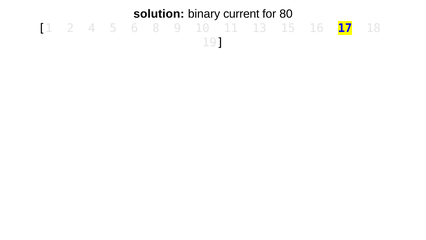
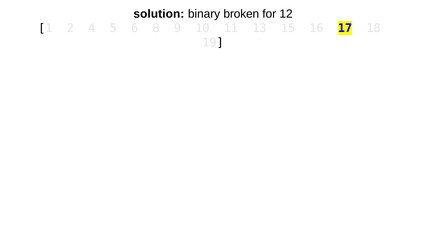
current: current -> broken
80: 80 -> 12
